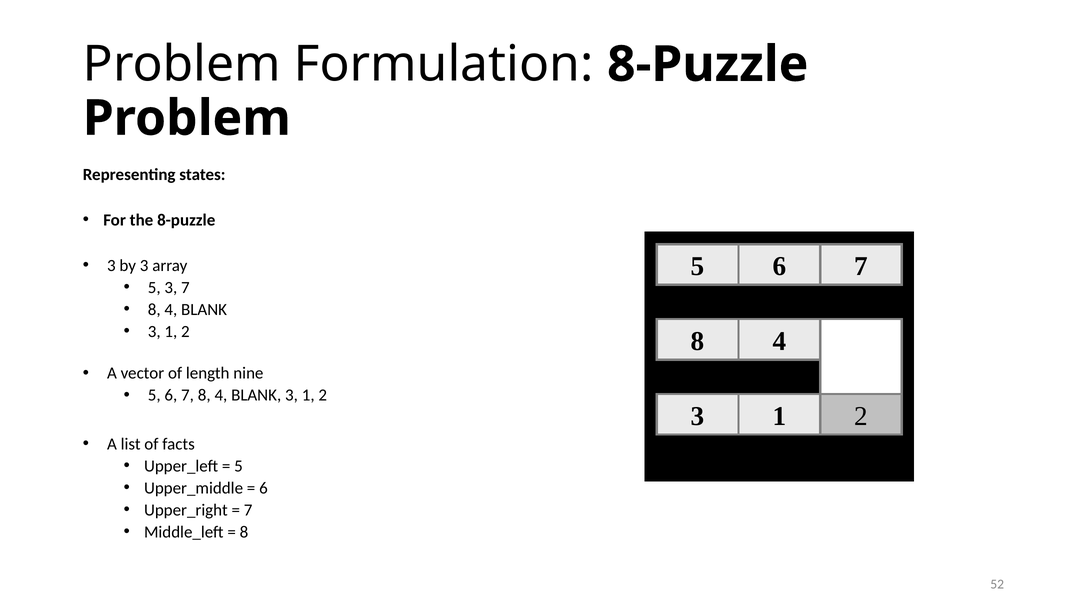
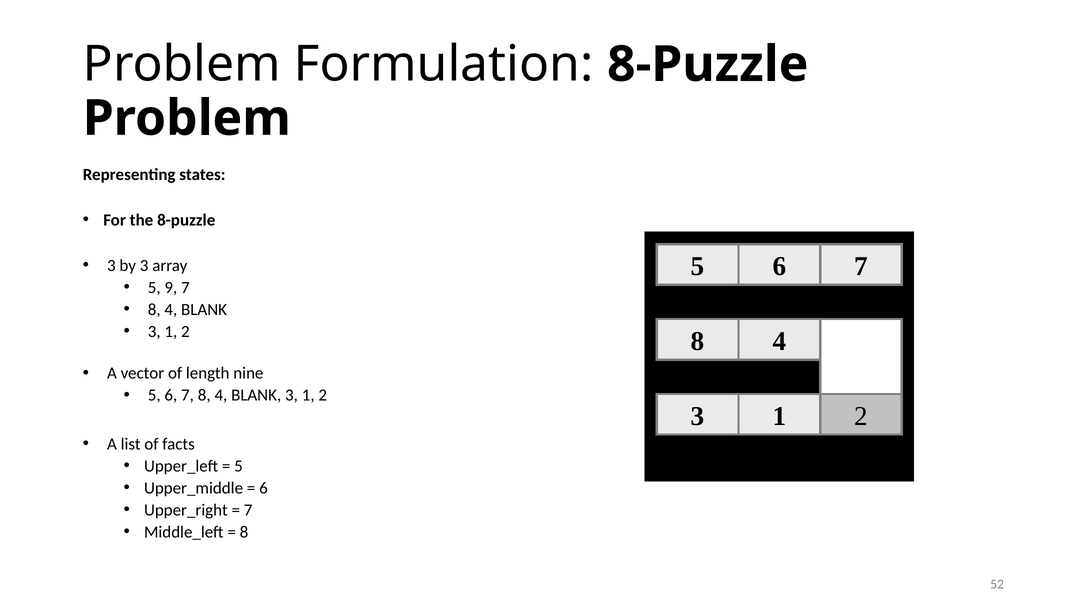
5 3: 3 -> 9
